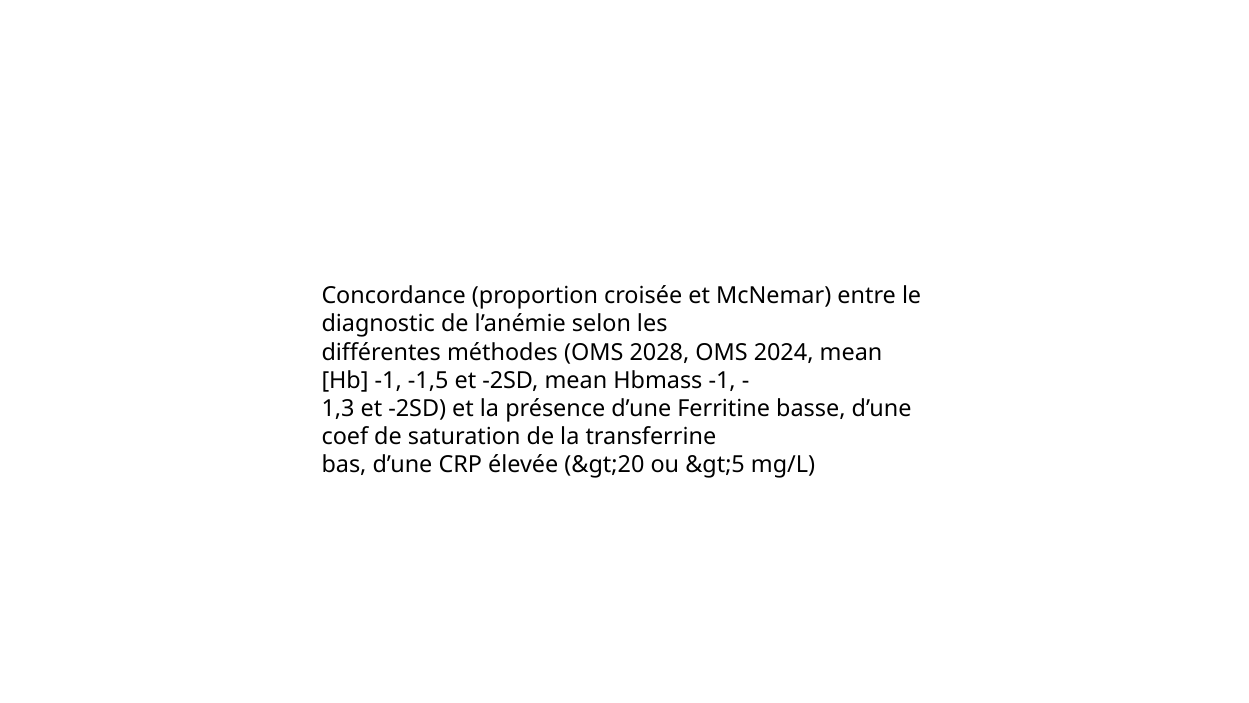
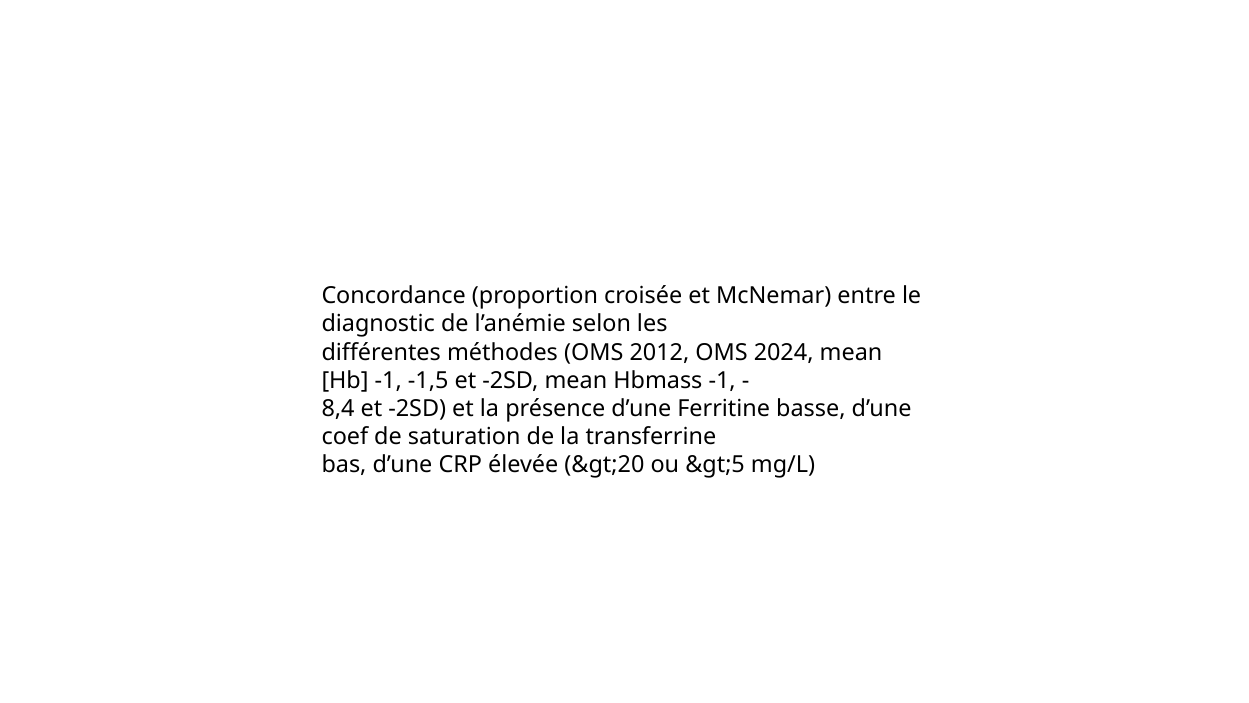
2028: 2028 -> 2012
1,3: 1,3 -> 8,4
